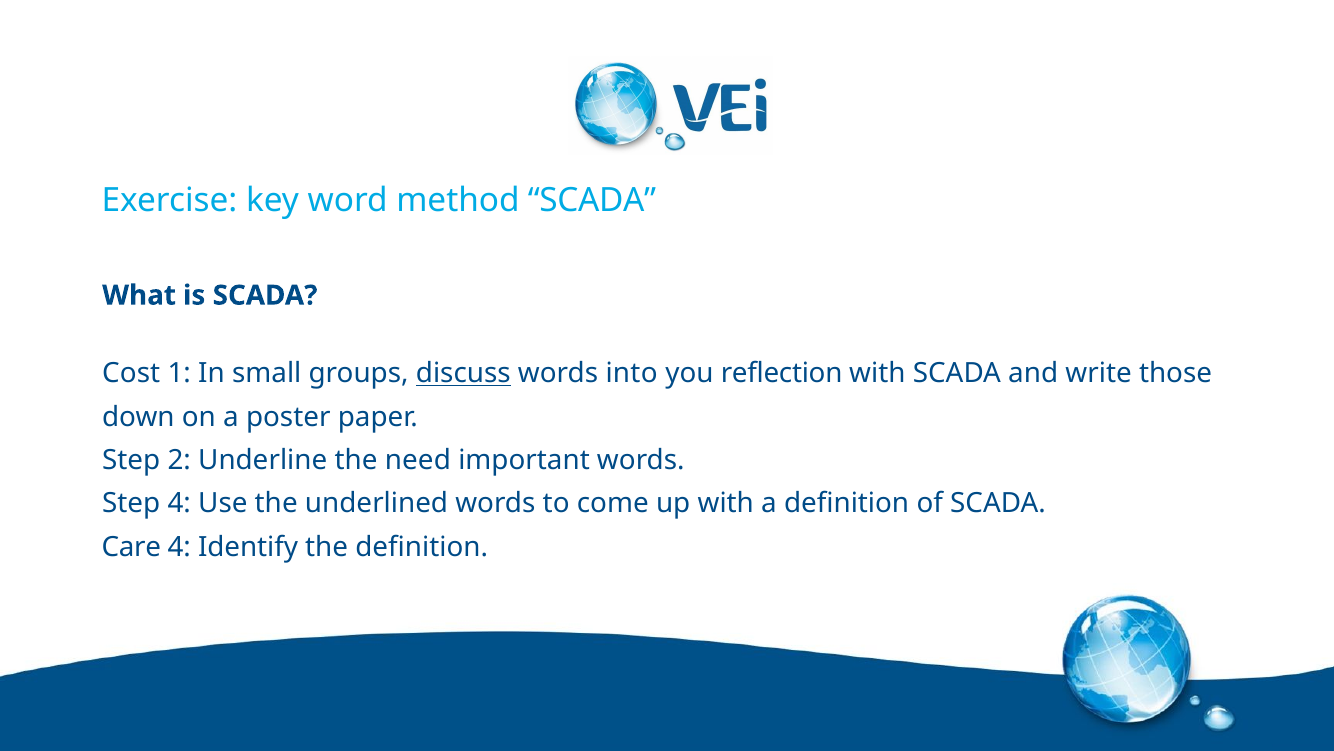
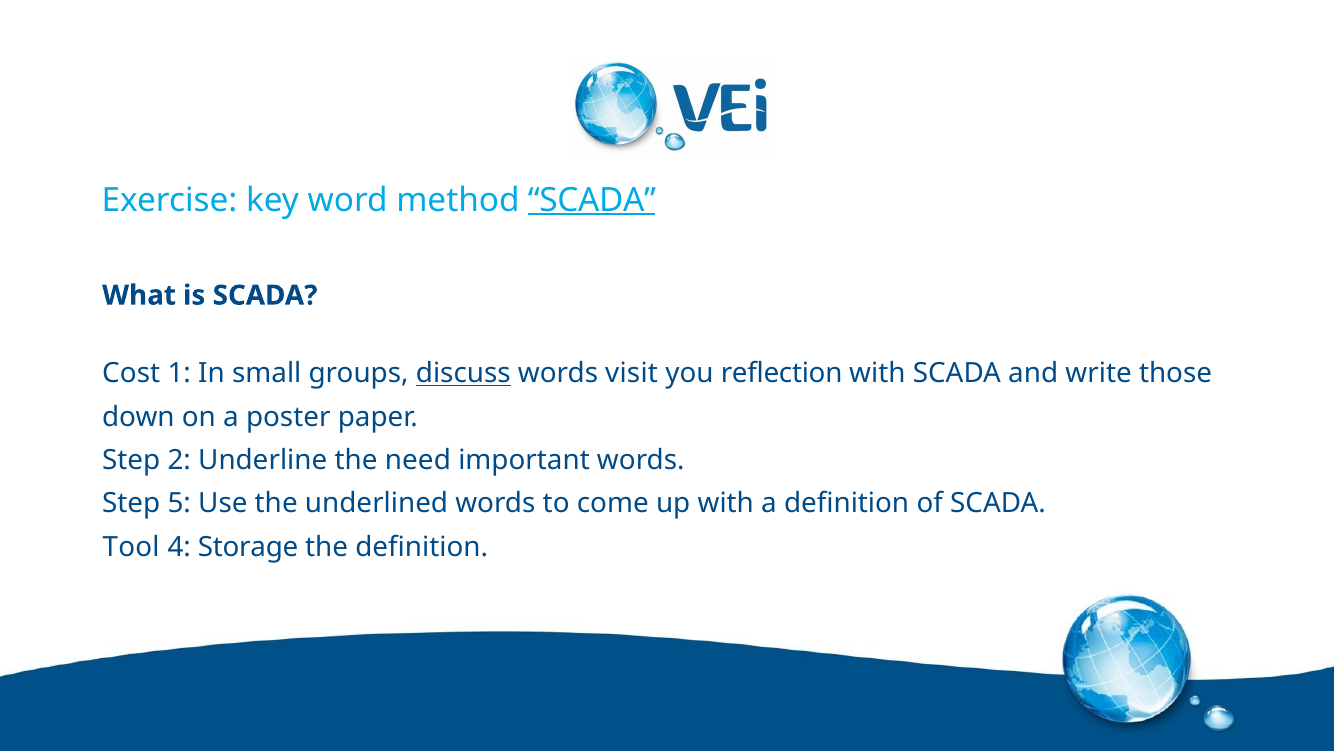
SCADA at (592, 200) underline: none -> present
into: into -> visit
Step 4: 4 -> 5
Care: Care -> Tool
Identify: Identify -> Storage
